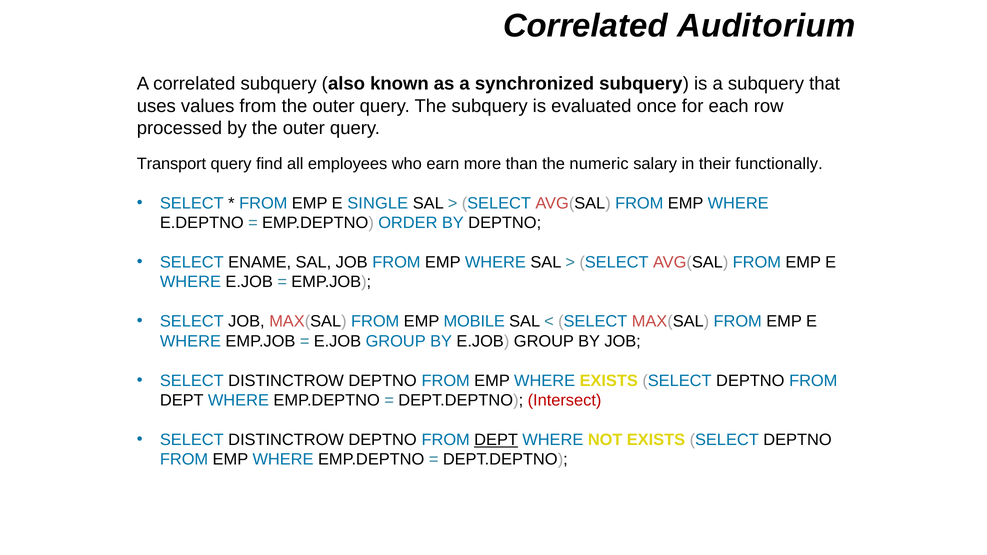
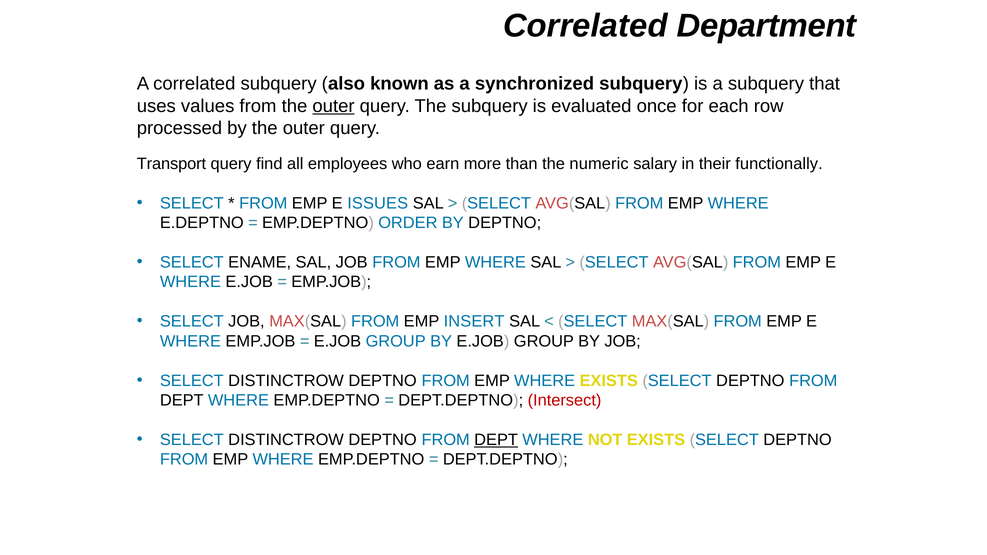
Auditorium: Auditorium -> Department
outer at (334, 106) underline: none -> present
SINGLE: SINGLE -> ISSUES
MOBILE: MOBILE -> INSERT
